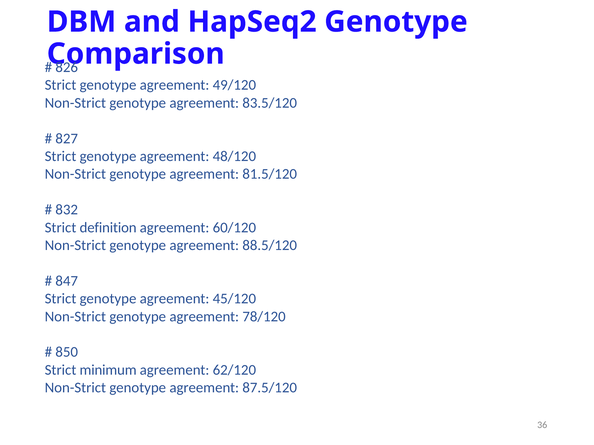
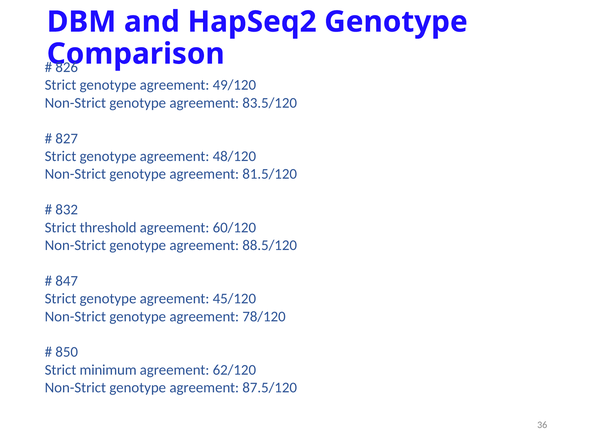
definition: definition -> threshold
